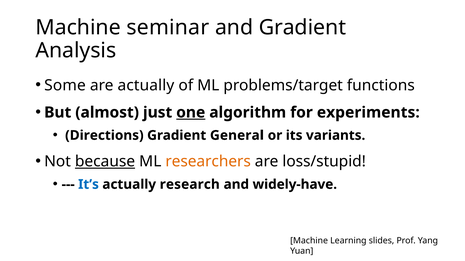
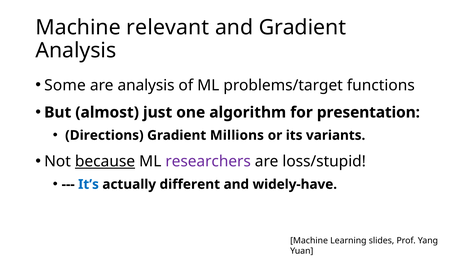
seminar: seminar -> relevant
are actually: actually -> analysis
one underline: present -> none
experiments: experiments -> presentation
General: General -> Millions
researchers colour: orange -> purple
research: research -> different
